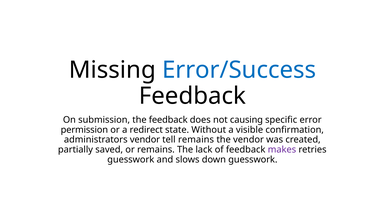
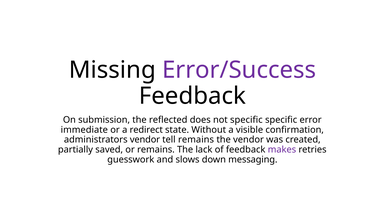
Error/Success colour: blue -> purple
the feedback: feedback -> reflected
not causing: causing -> specific
permission: permission -> immediate
down guesswork: guesswork -> messaging
